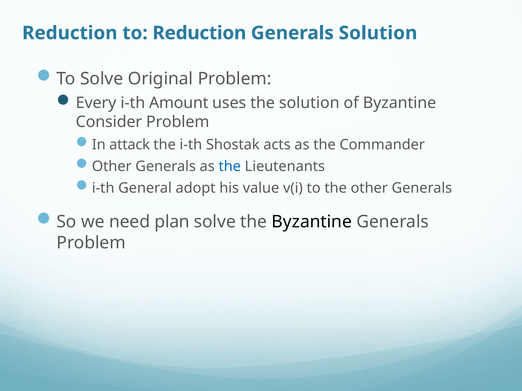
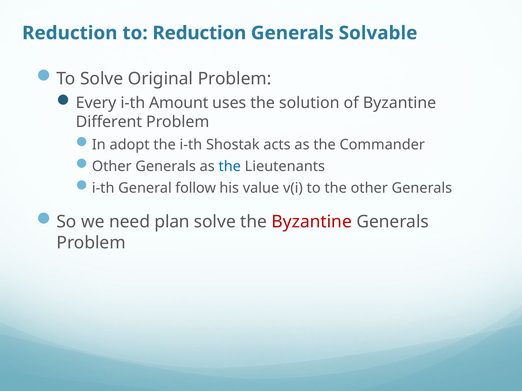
Generals Solution: Solution -> Solvable
Consider: Consider -> Different
attack: attack -> adopt
adopt: adopt -> follow
Byzantine at (312, 222) colour: black -> red
